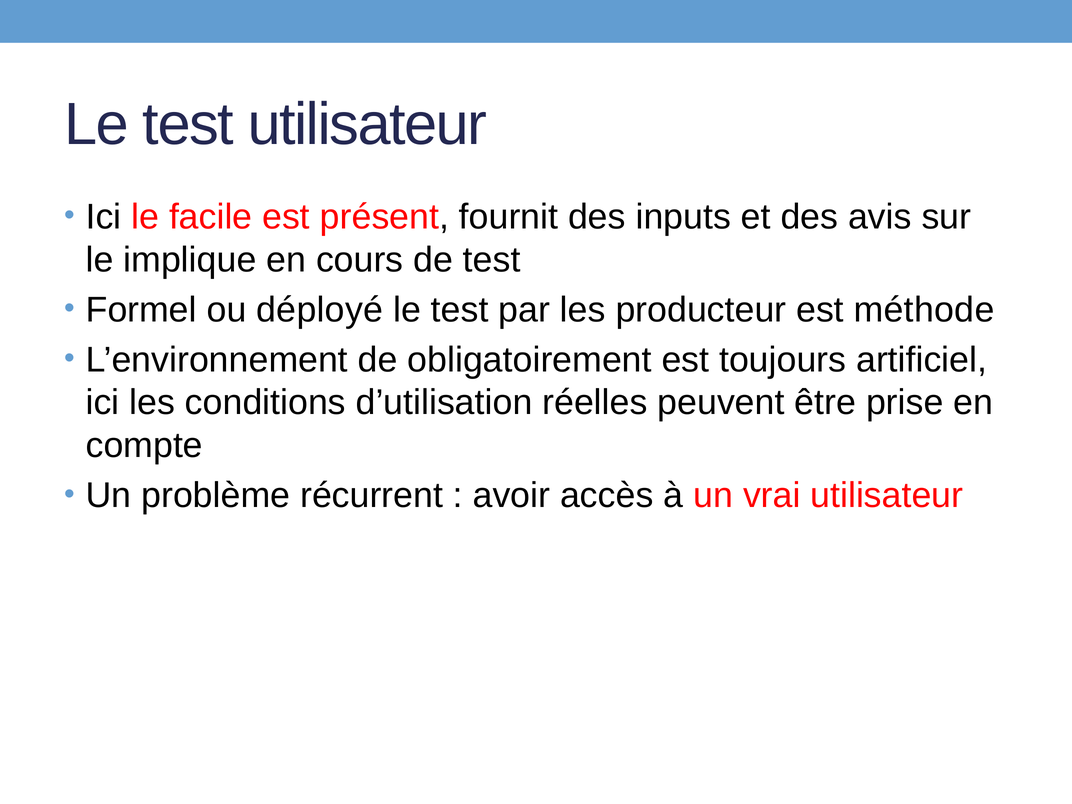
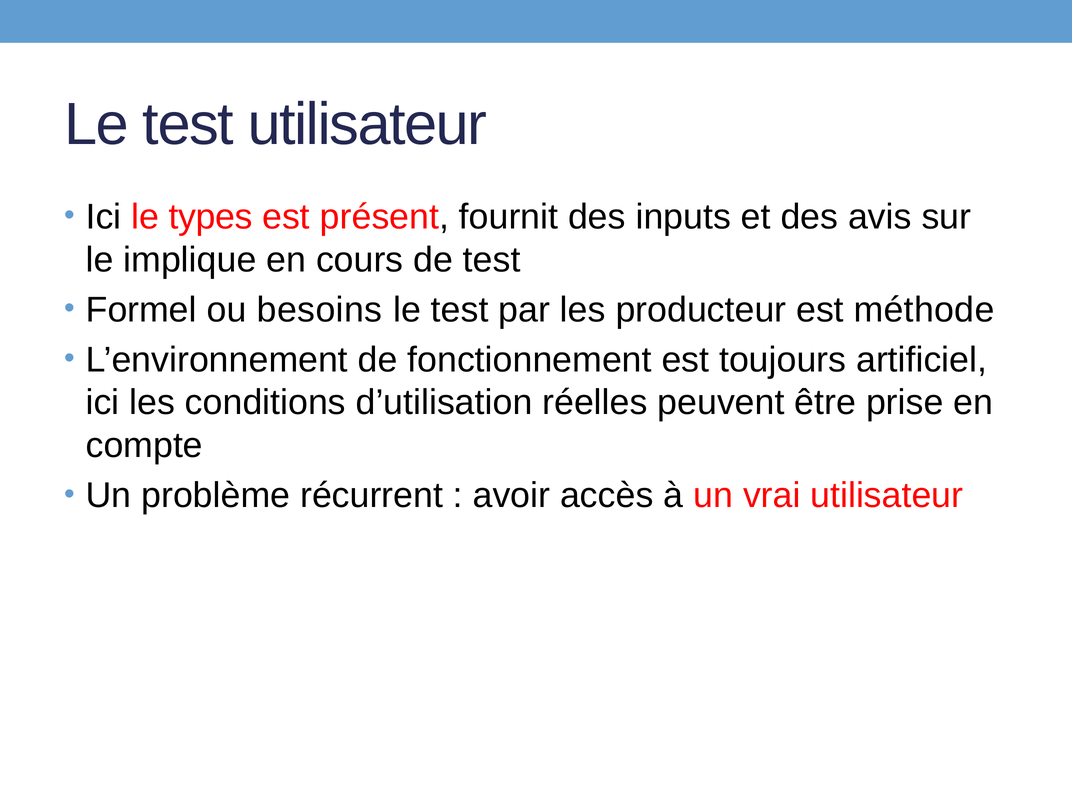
facile: facile -> types
déployé: déployé -> besoins
obligatoirement: obligatoirement -> fonctionnement
